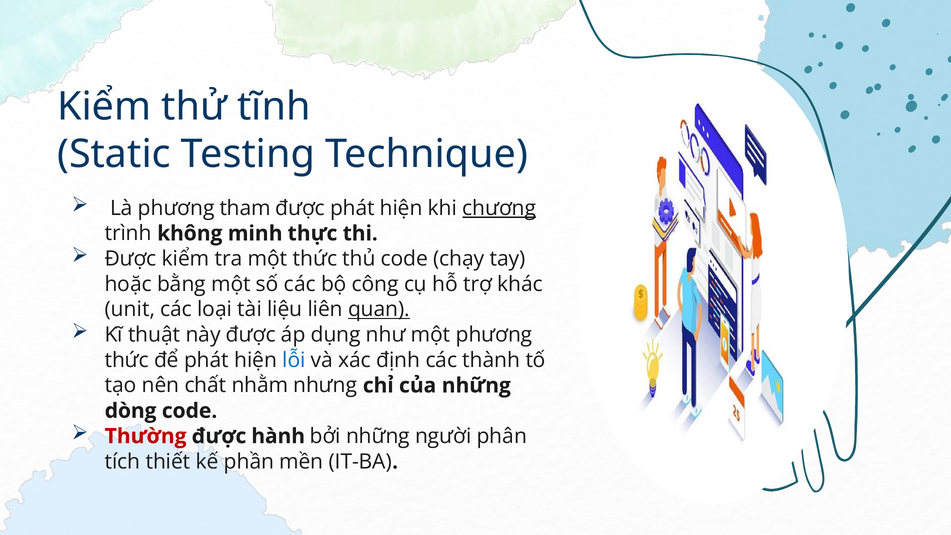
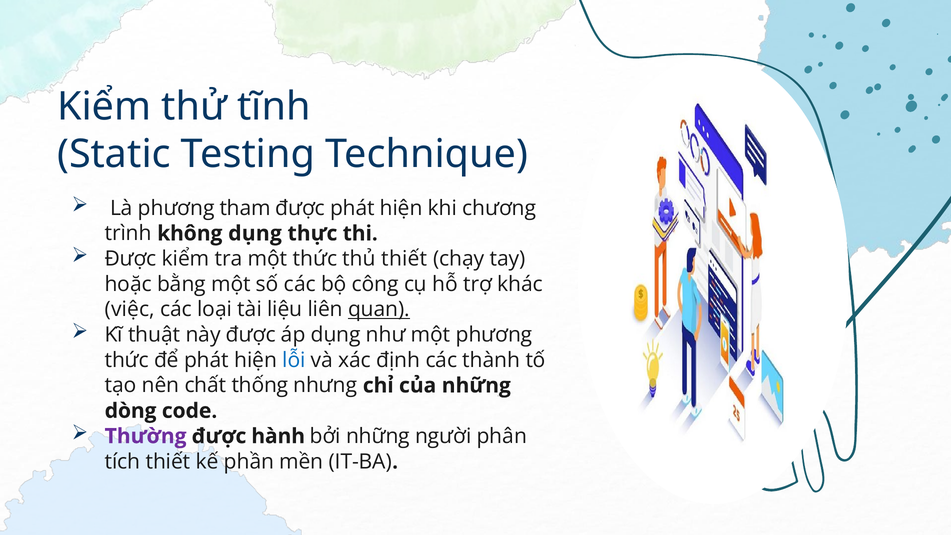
chương underline: present -> none
không minh: minh -> dụng
thủ code: code -> thiết
unit: unit -> việc
nhằm: nhằm -> thống
Thường colour: red -> purple
